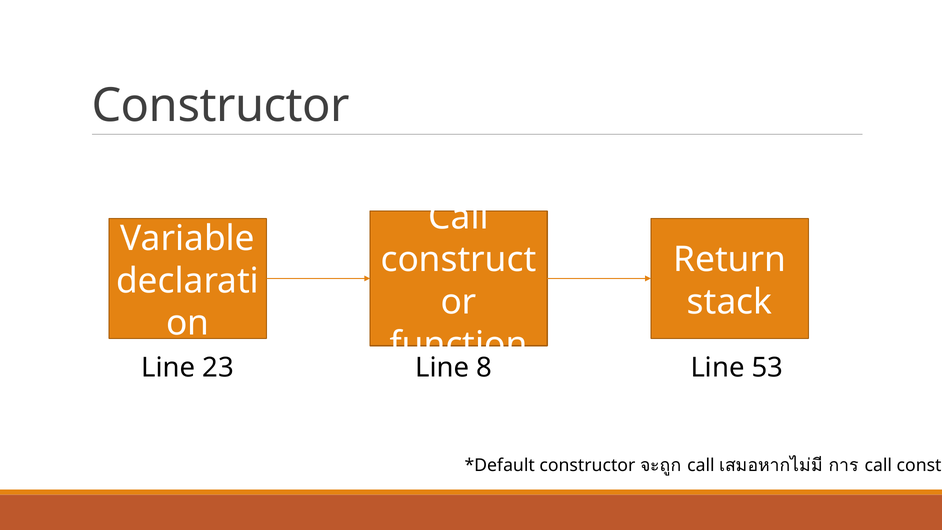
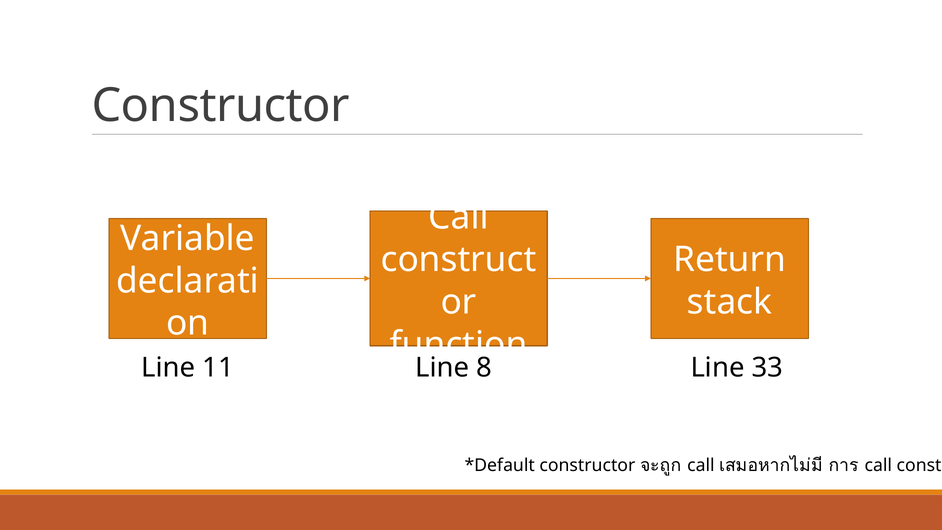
23: 23 -> 11
53: 53 -> 33
